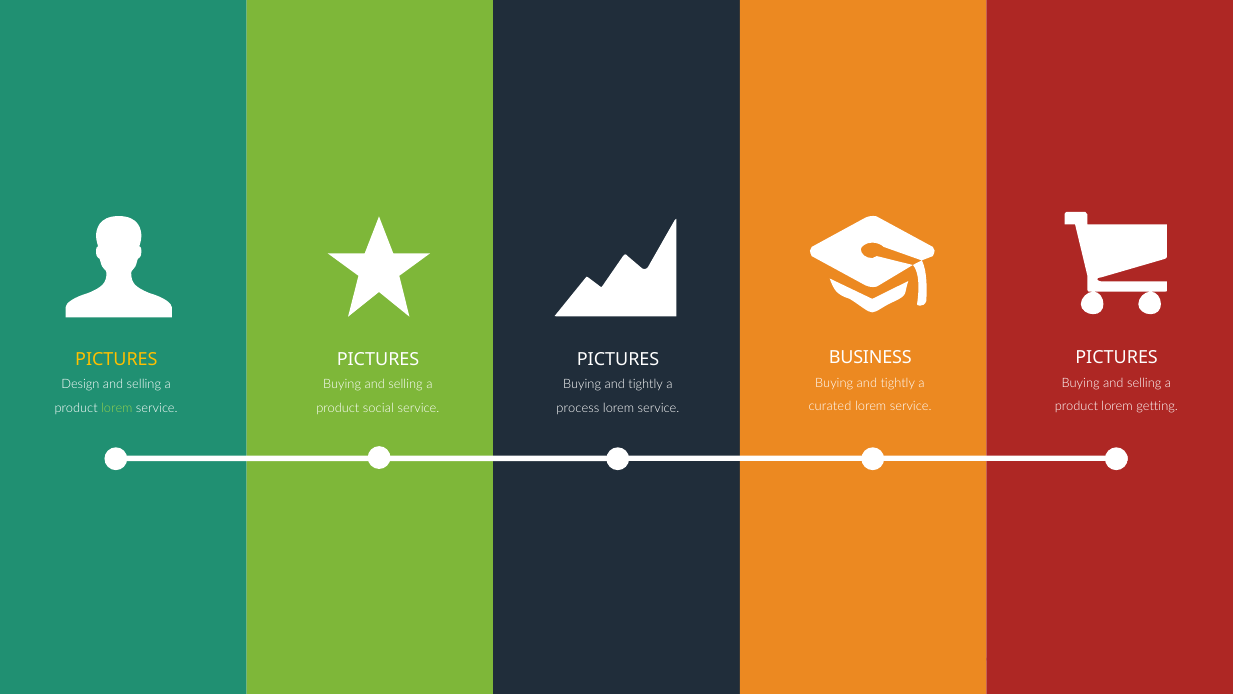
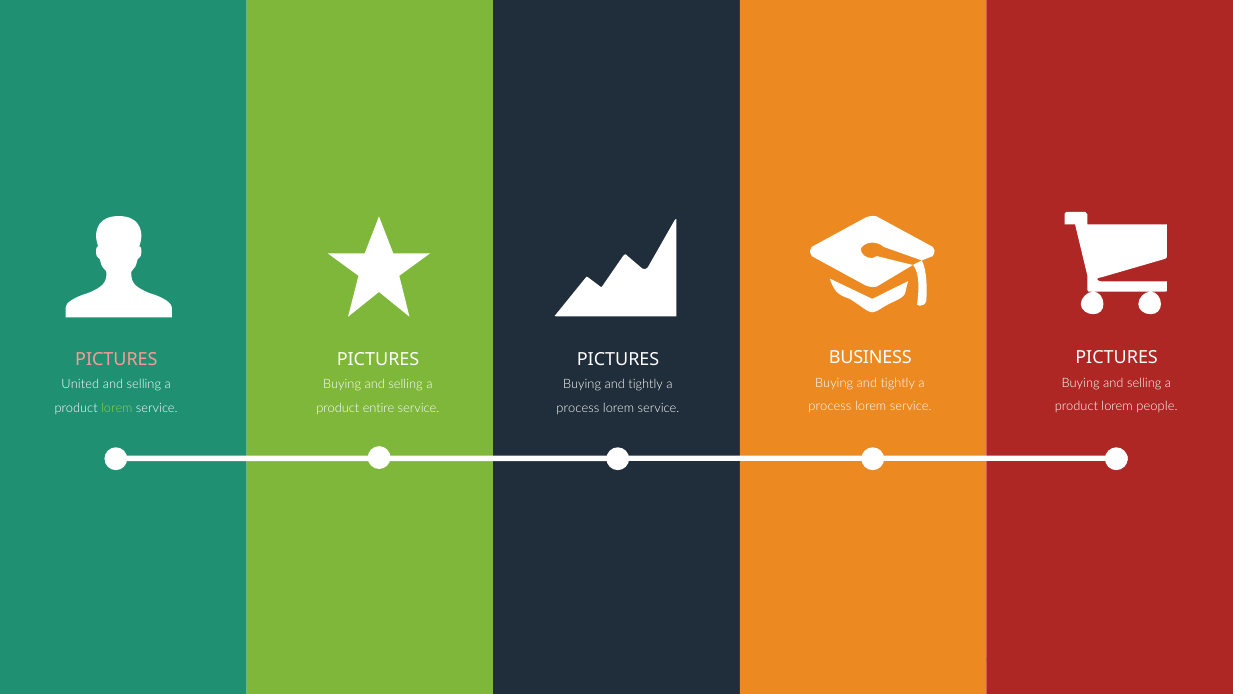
PICTURES at (116, 359) colour: yellow -> pink
Design: Design -> United
curated at (830, 406): curated -> process
getting: getting -> people
social: social -> entire
